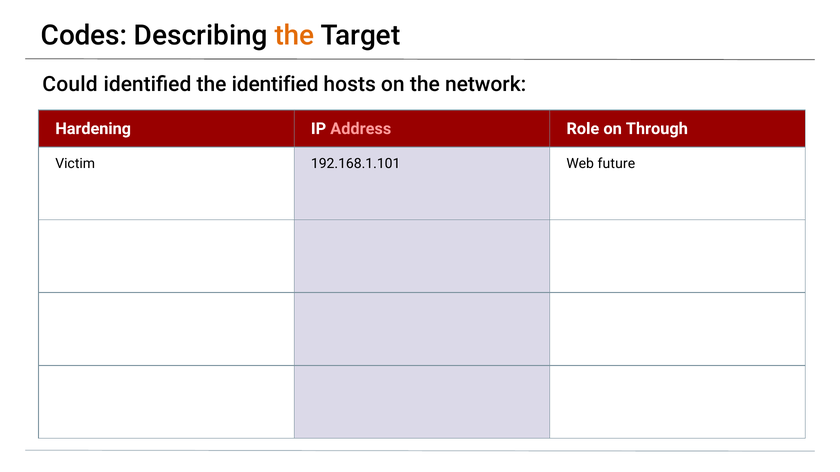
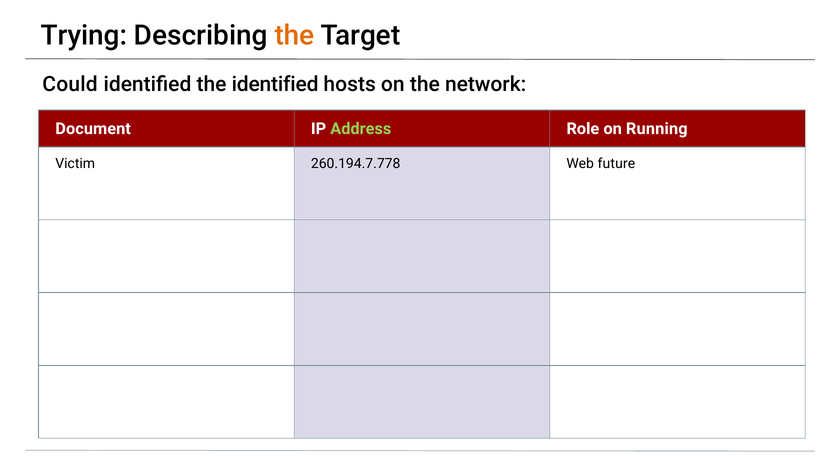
Codes: Codes -> Trying
Hardening: Hardening -> Document
Address colour: pink -> light green
Through: Through -> Running
192.168.1.101: 192.168.1.101 -> 260.194.7.778
